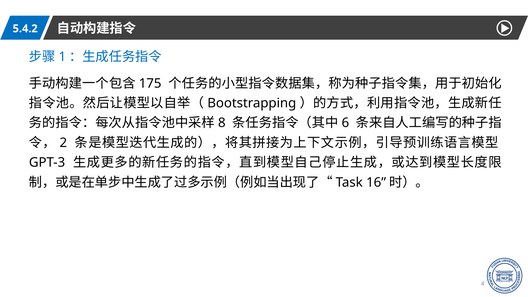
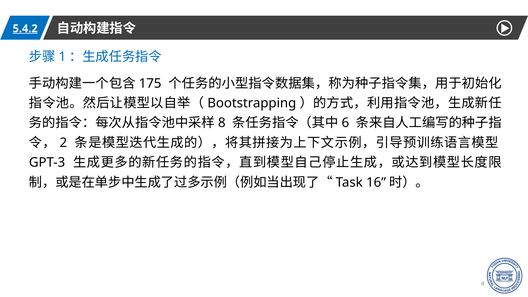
5.4.2 underline: none -> present
